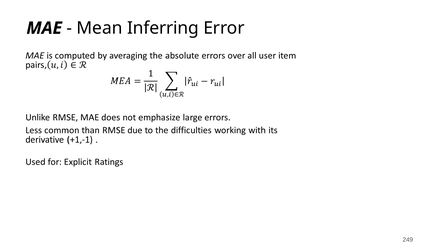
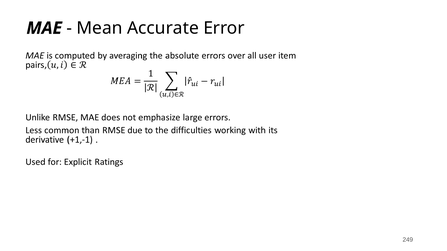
Inferring: Inferring -> Accurate
